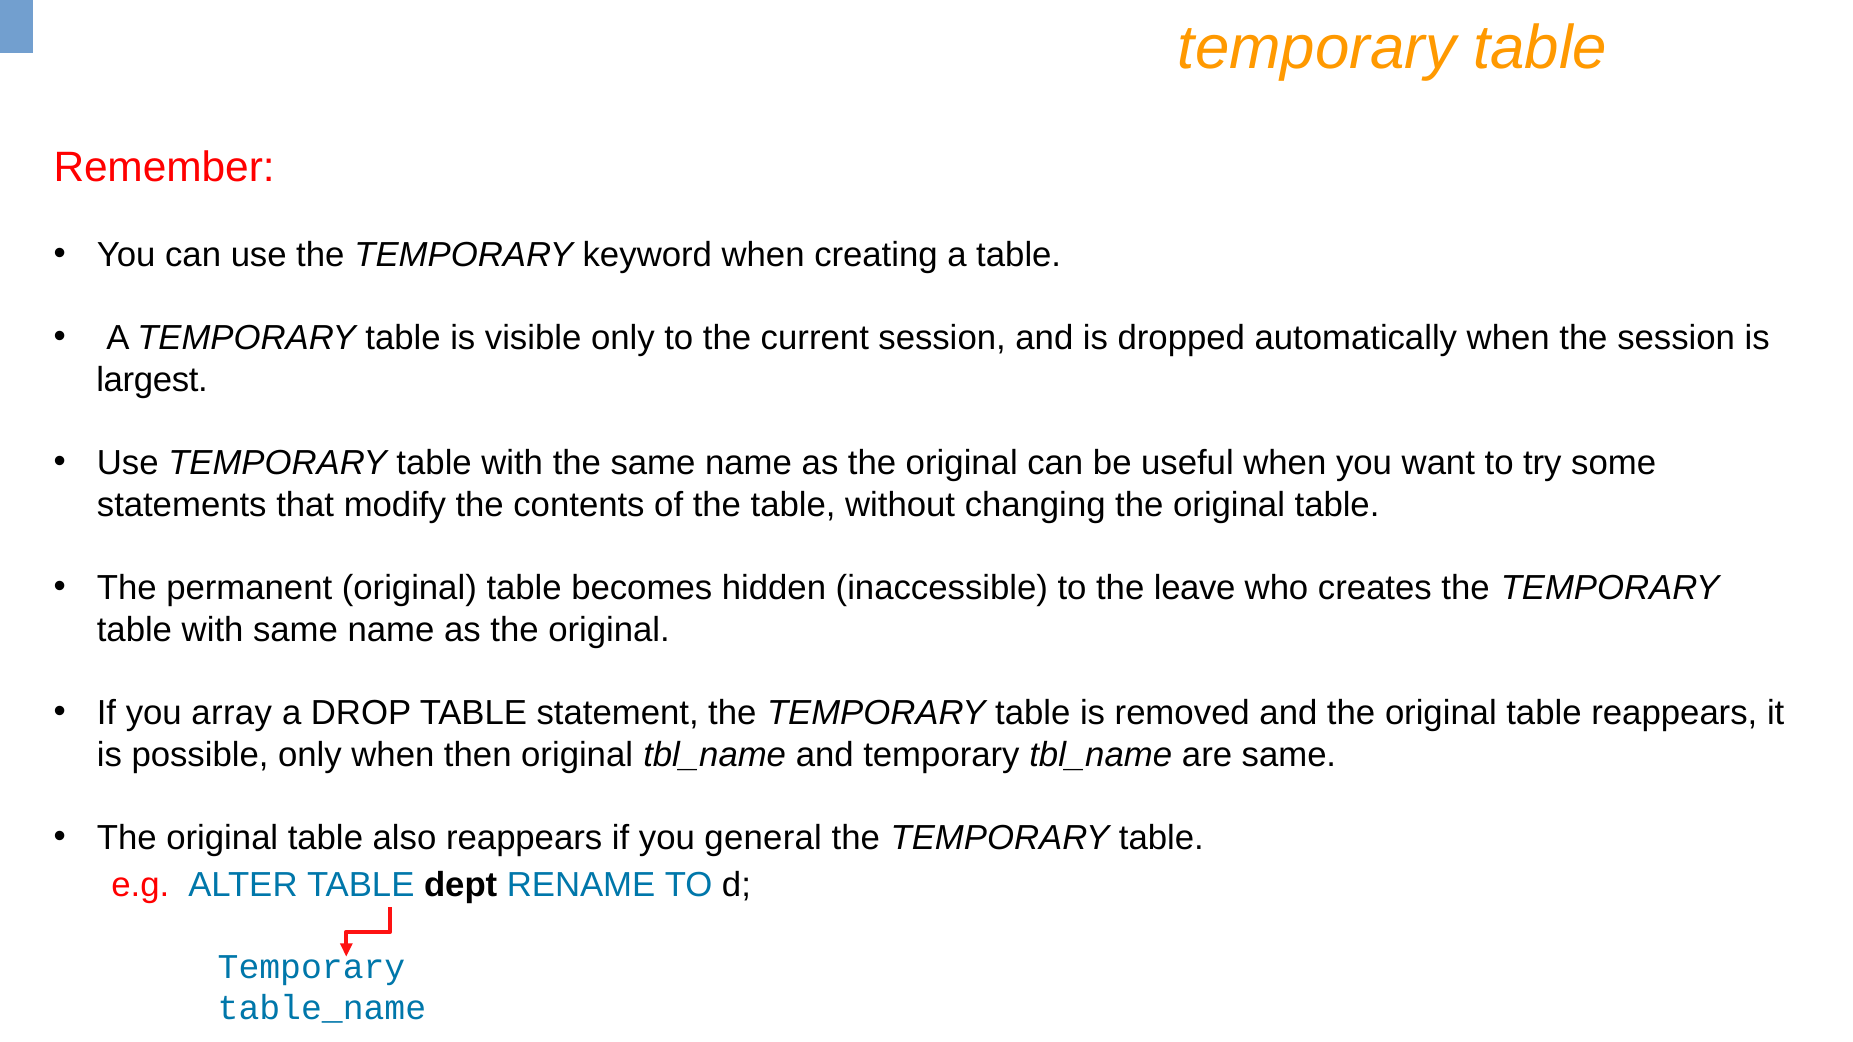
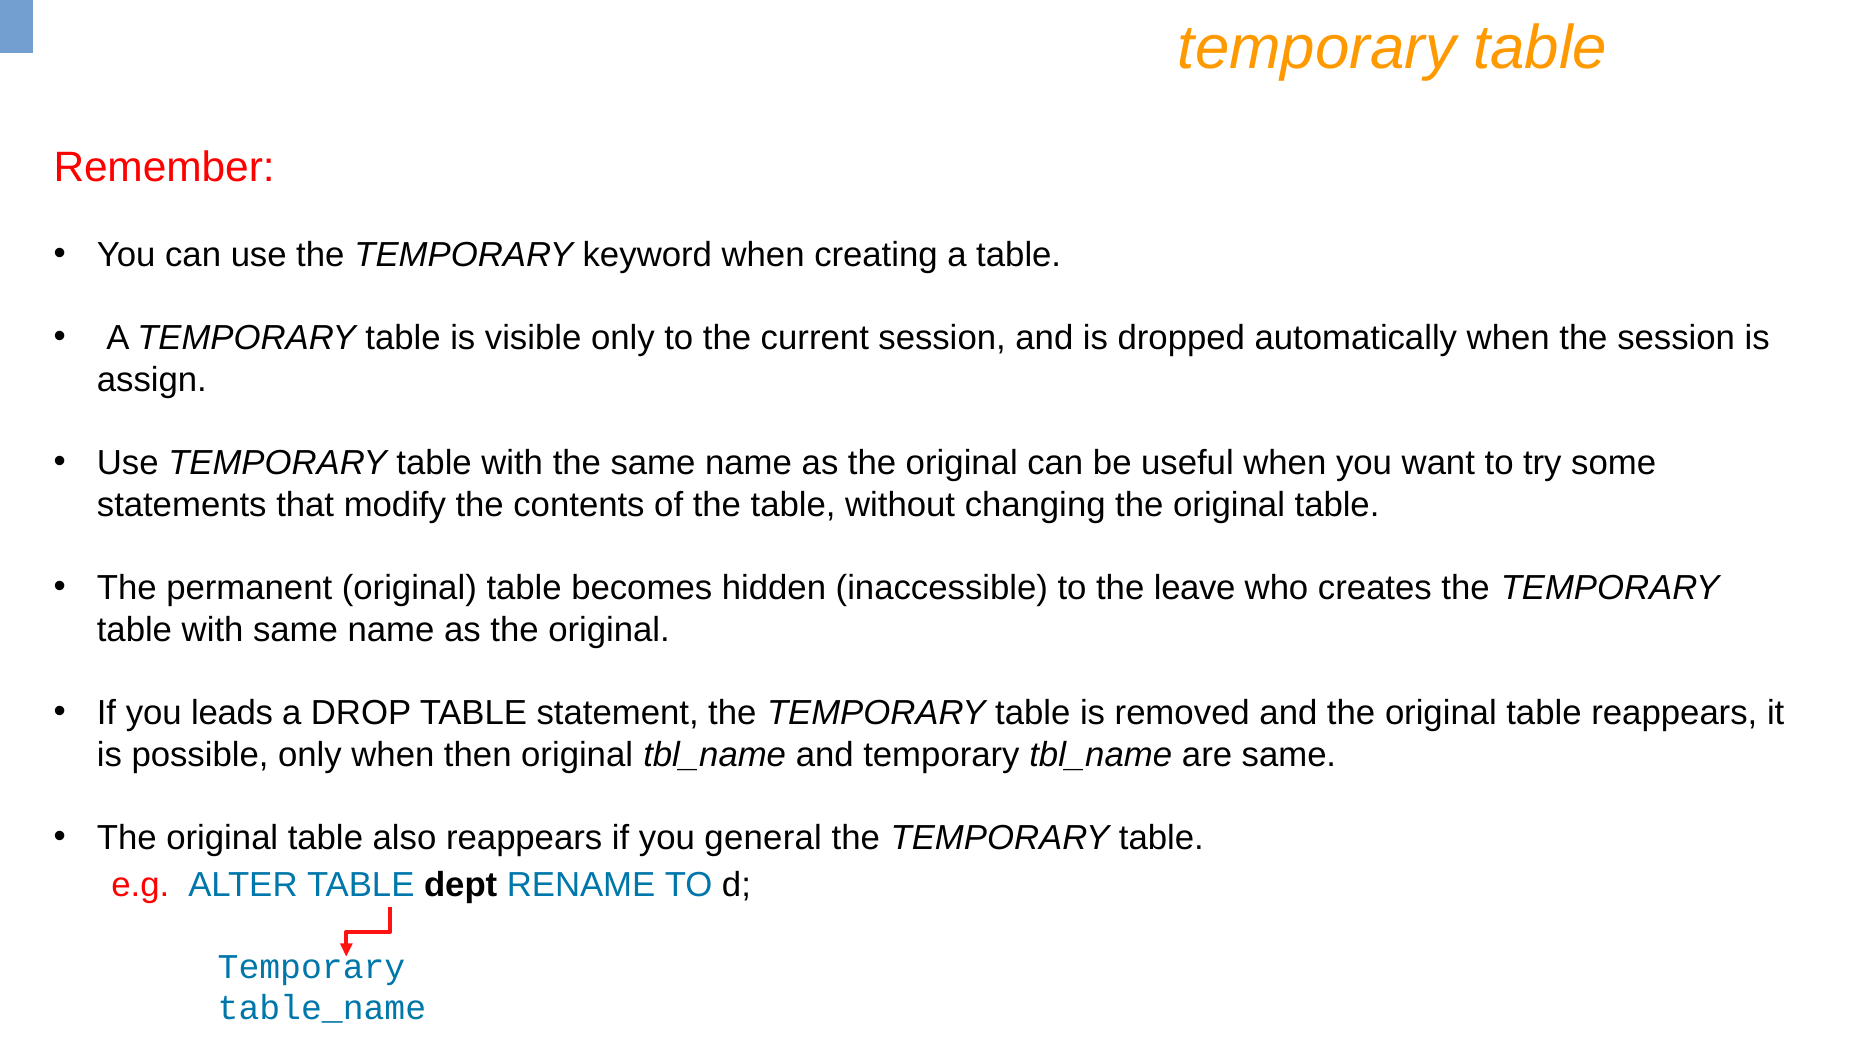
largest: largest -> assign
array: array -> leads
